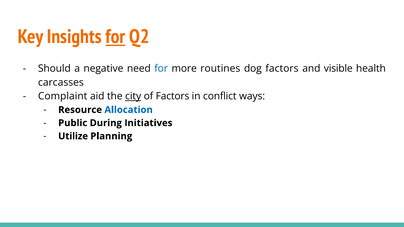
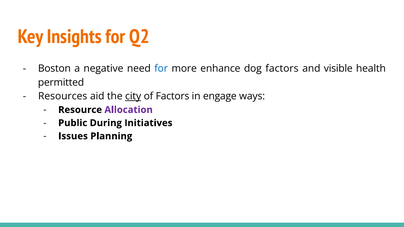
for at (115, 37) underline: present -> none
Should: Should -> Boston
routines: routines -> enhance
carcasses: carcasses -> permitted
Complaint: Complaint -> Resources
conflict: conflict -> engage
Allocation colour: blue -> purple
Utilize: Utilize -> Issues
